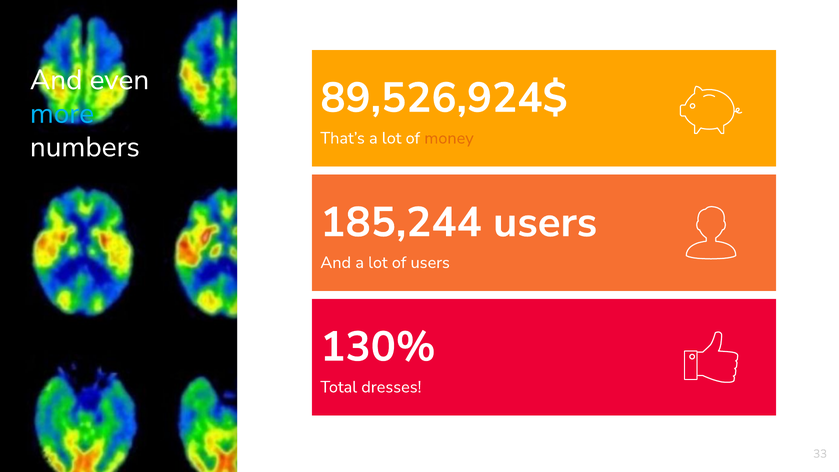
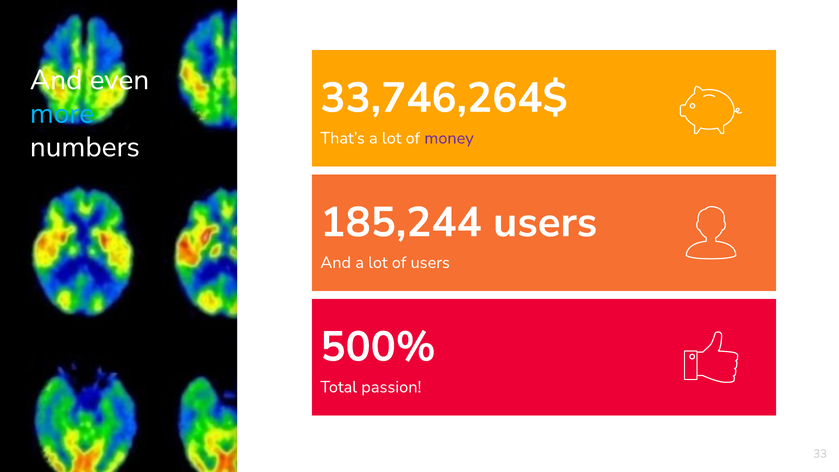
89,526,924$: 89,526,924$ -> 33,746,264$
money colour: orange -> purple
130%: 130% -> 500%
dresses: dresses -> passion
